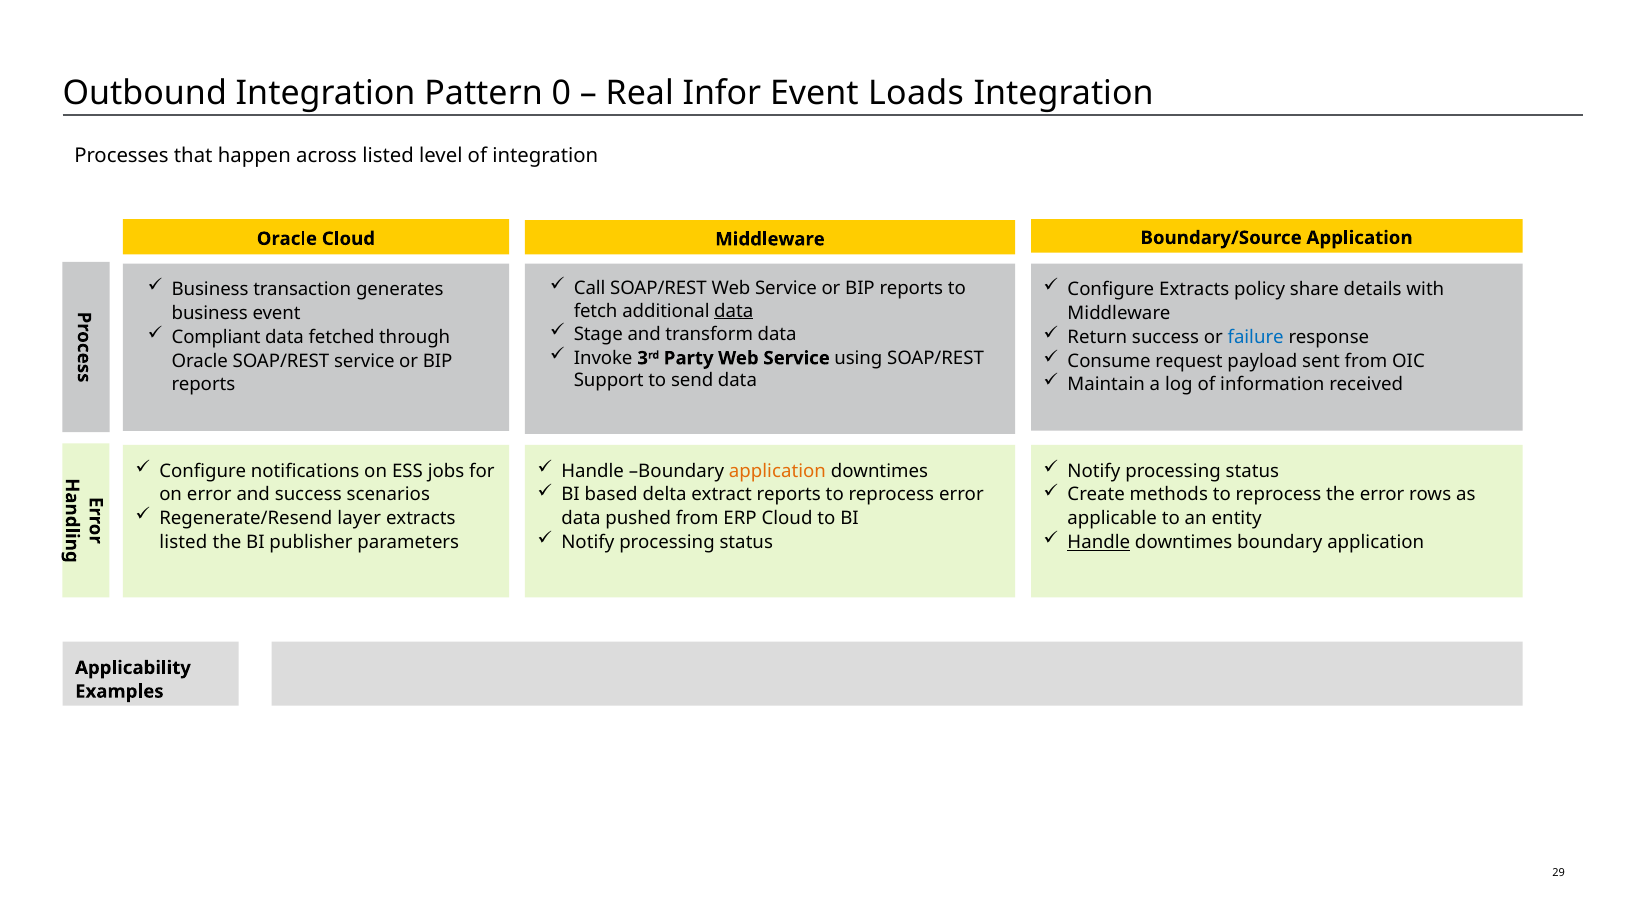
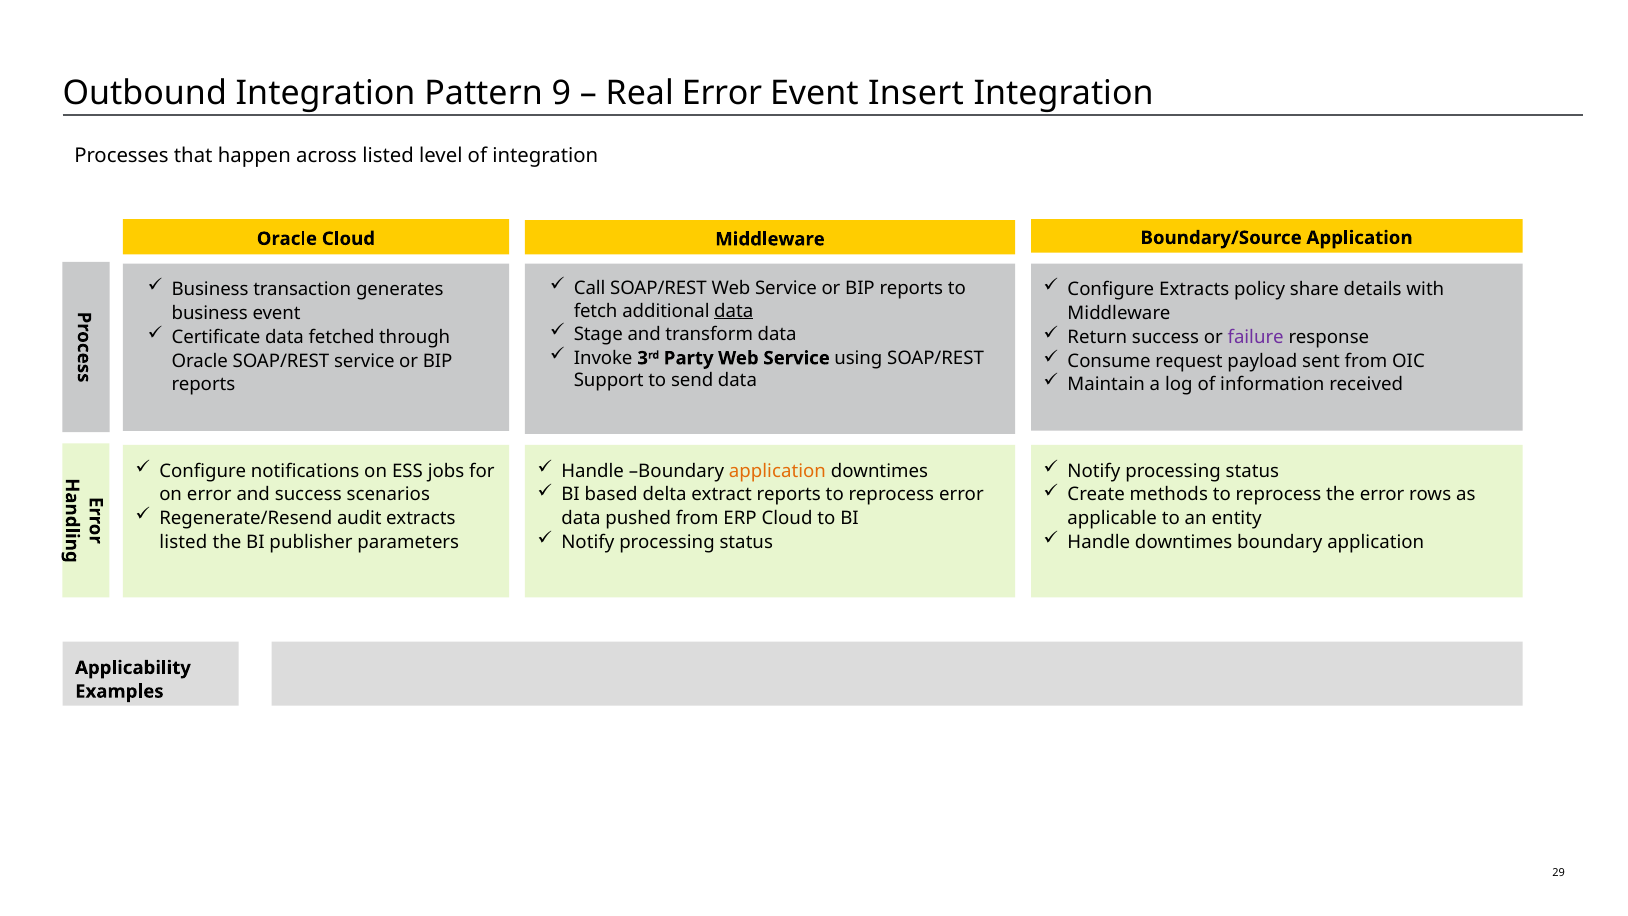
0: 0 -> 9
Real Infor: Infor -> Error
Loads: Loads -> Insert
Compliant: Compliant -> Certificate
failure colour: blue -> purple
layer: layer -> audit
Handle at (1099, 542) underline: present -> none
